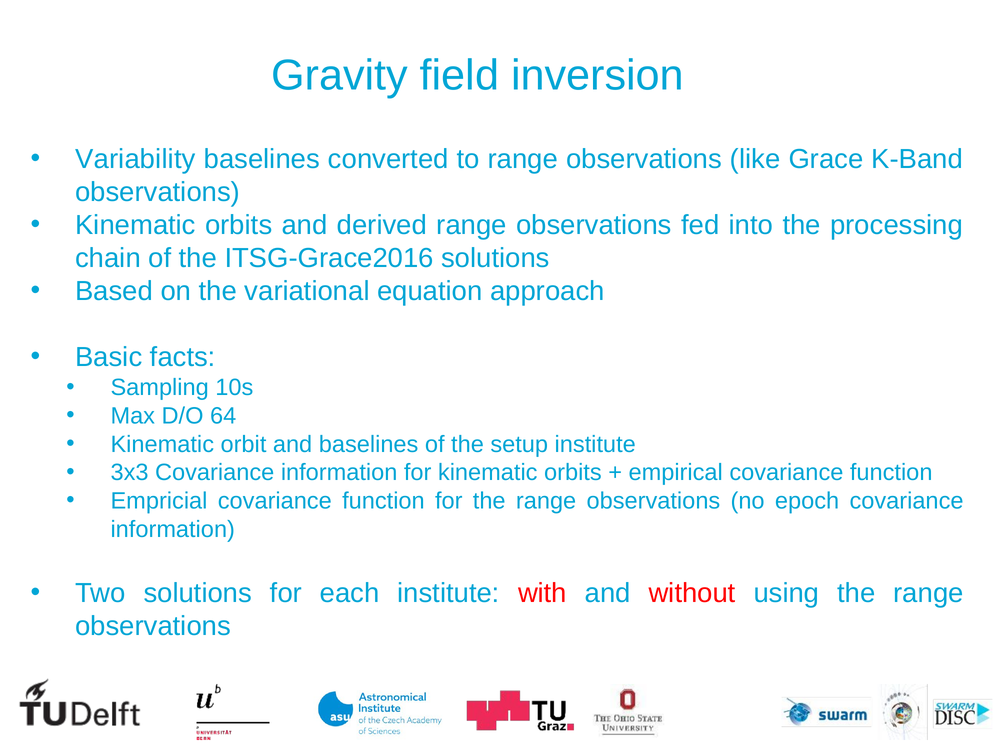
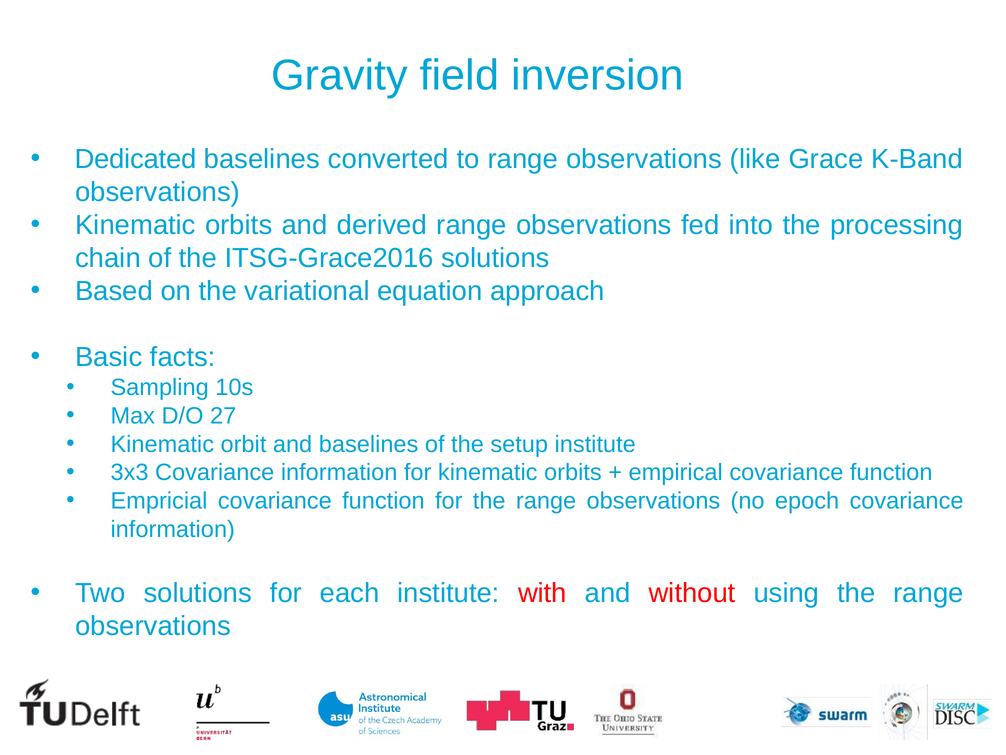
Variability: Variability -> Dedicated
64: 64 -> 27
